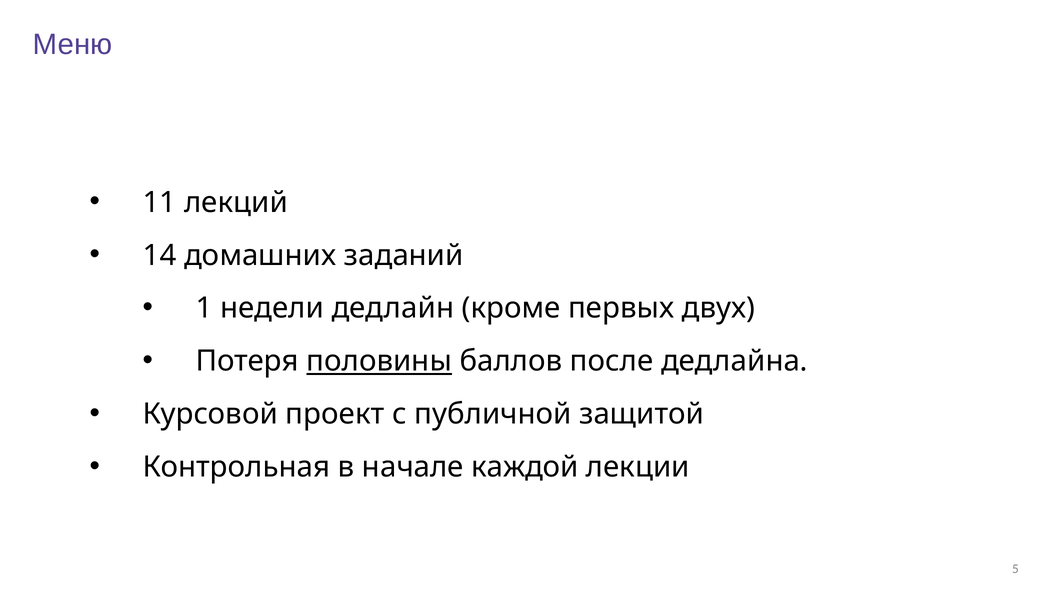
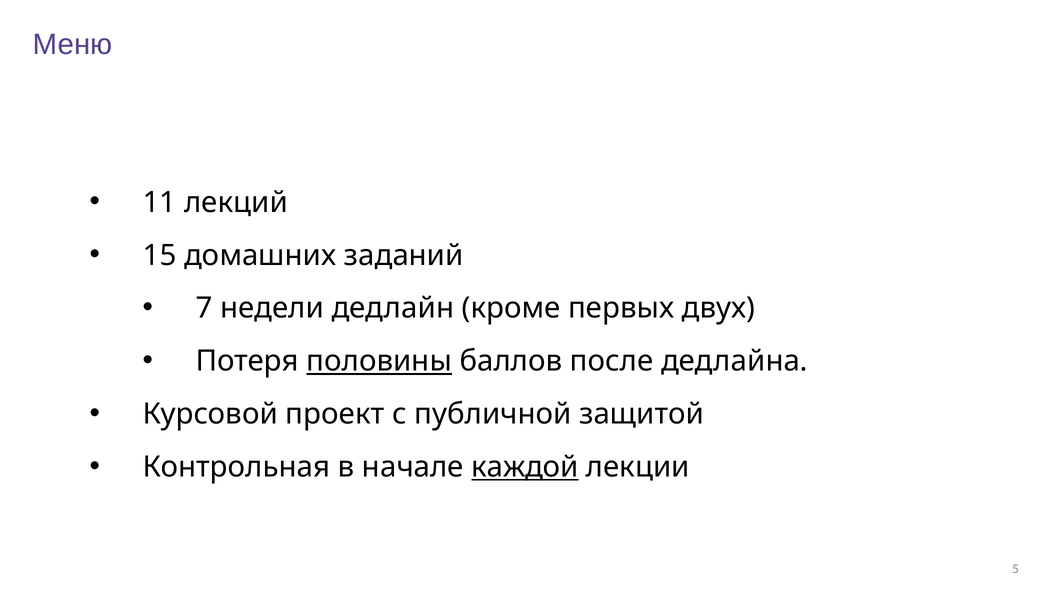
14: 14 -> 15
1: 1 -> 7
каждой underline: none -> present
